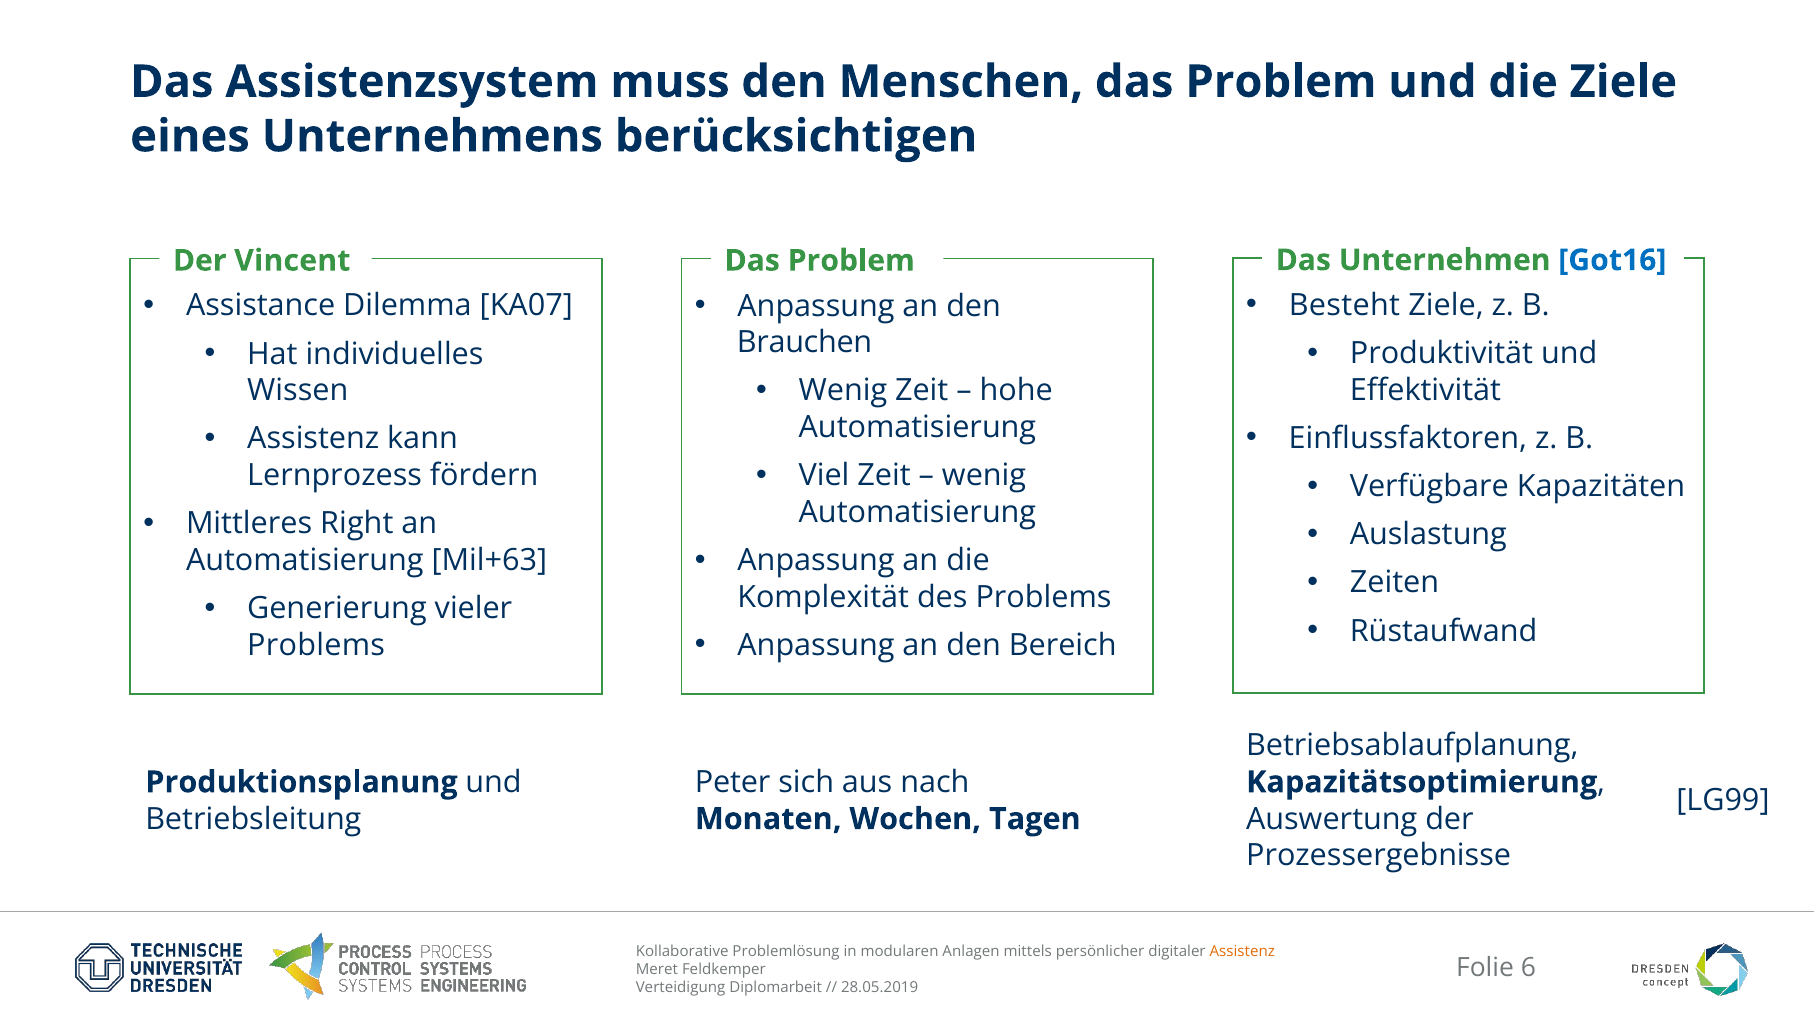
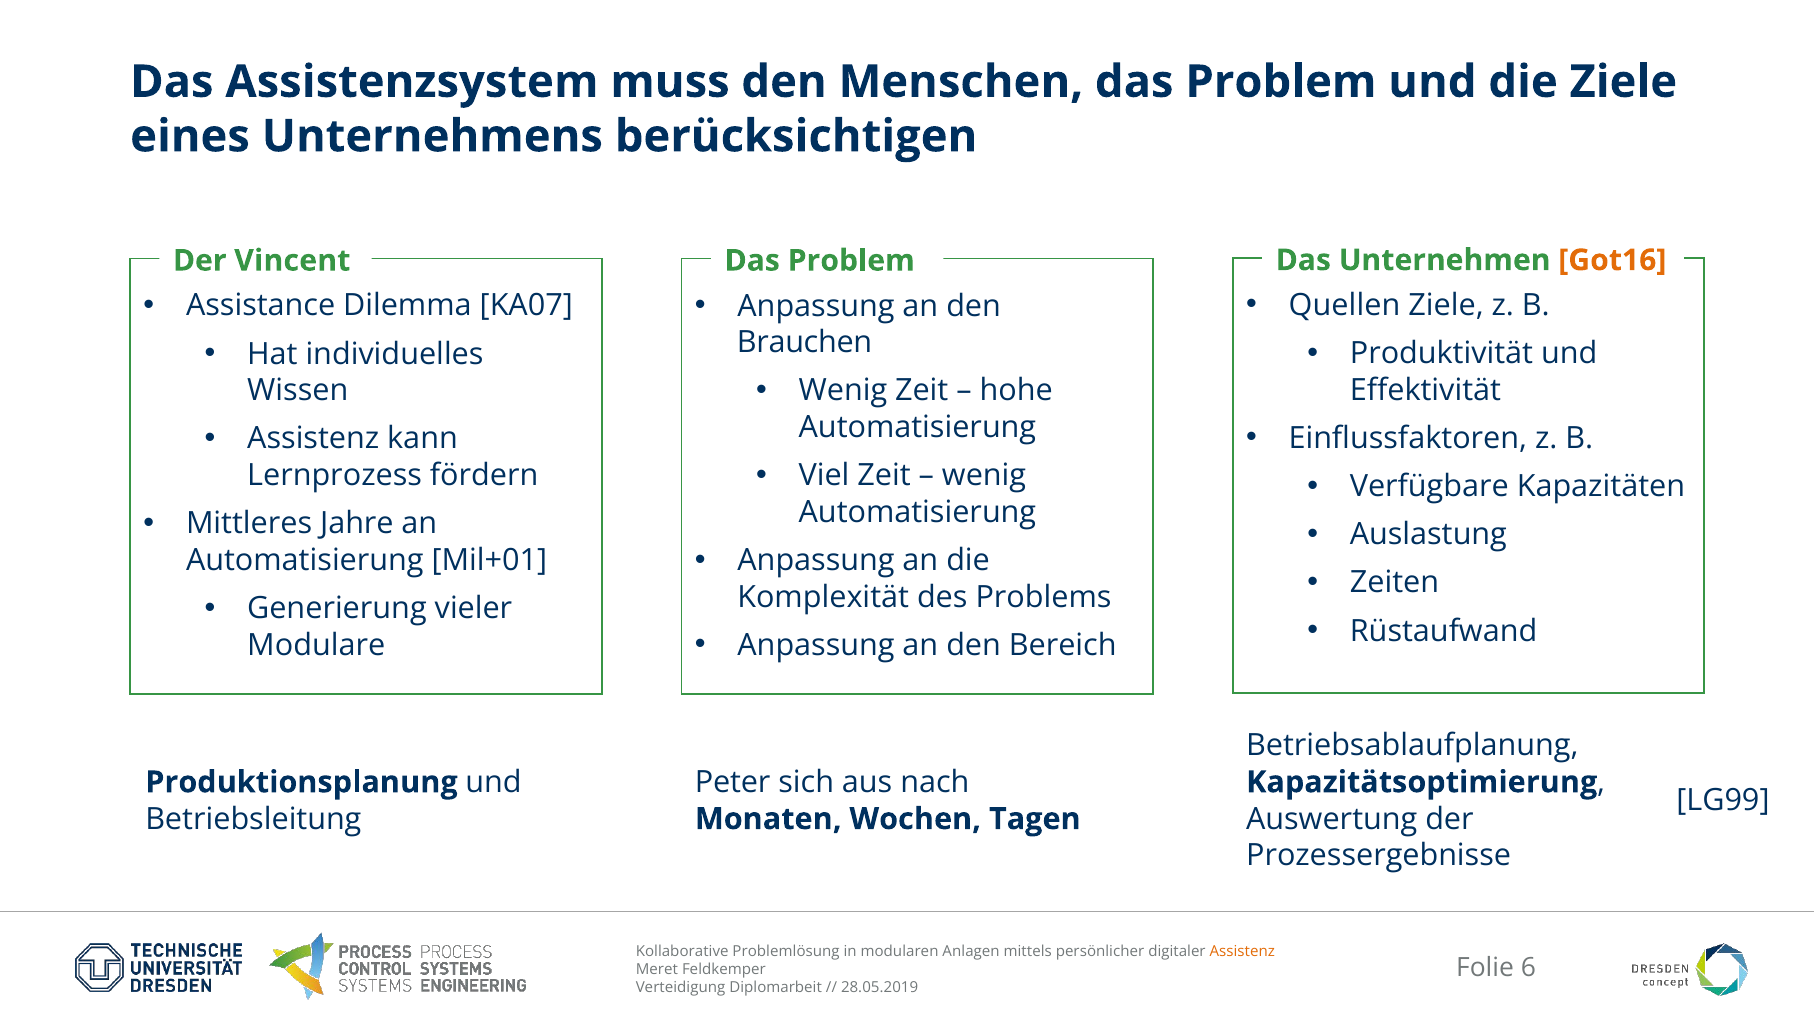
Got16 colour: blue -> orange
Besteht: Besteht -> Quellen
Right: Right -> Jahre
Mil+63: Mil+63 -> Mil+01
Problems at (316, 645): Problems -> Modulare
